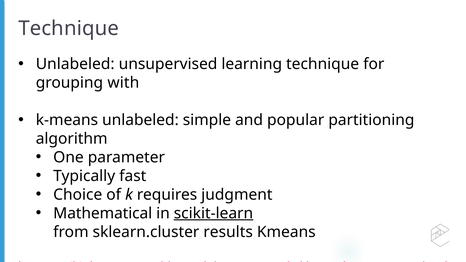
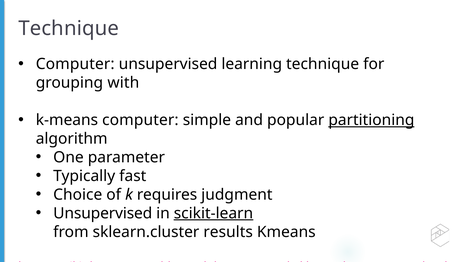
Unlabeled at (75, 64): Unlabeled -> Computer
k-means unlabeled: unlabeled -> computer
partitioning underline: none -> present
Mathematical at (103, 213): Mathematical -> Unsupervised
